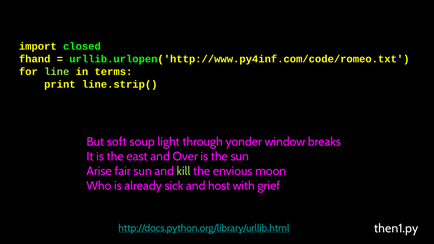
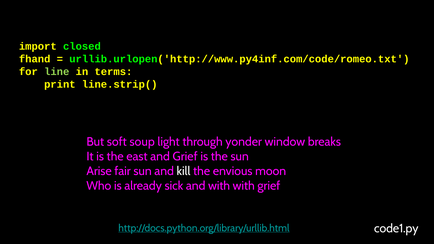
and Over: Over -> Grief
kill colour: light green -> white
and host: host -> with
then1.py: then1.py -> code1.py
